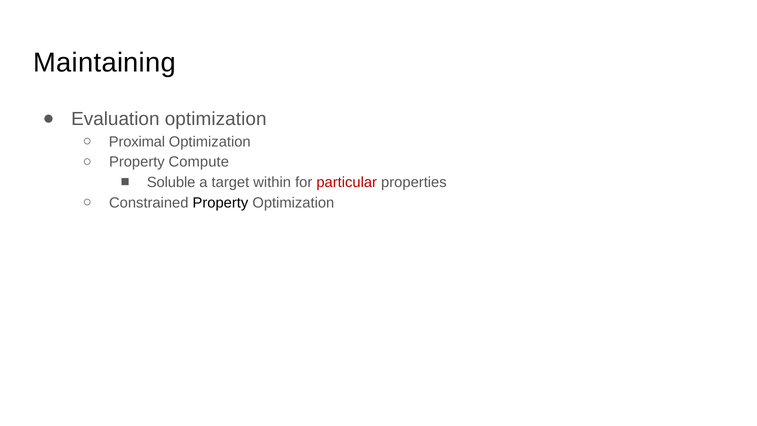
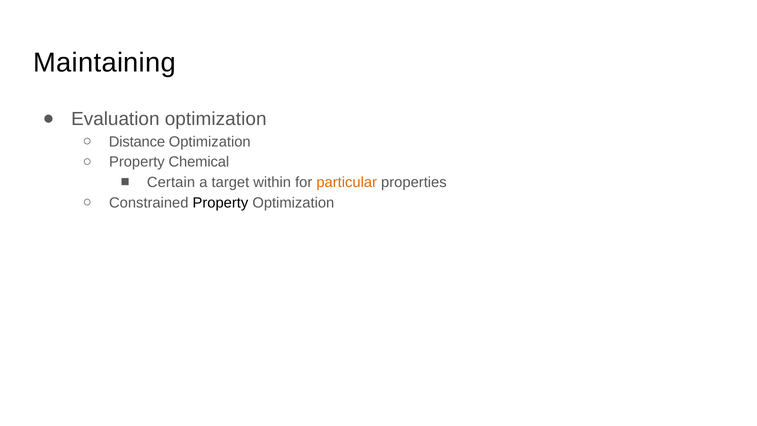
Proximal: Proximal -> Distance
Compute: Compute -> Chemical
Soluble: Soluble -> Certain
particular colour: red -> orange
